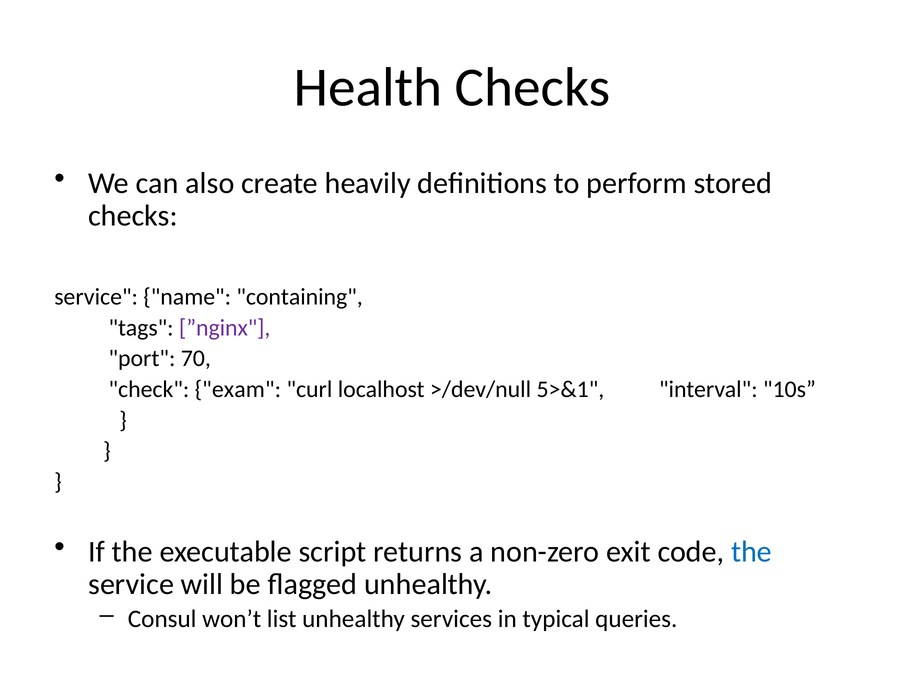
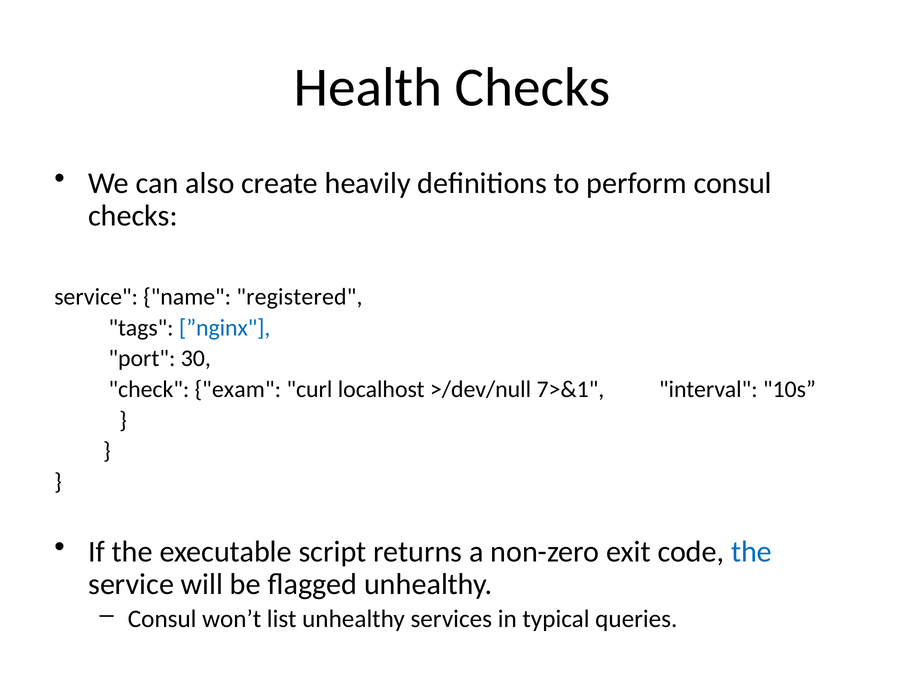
perform stored: stored -> consul
containing: containing -> registered
”nginx colour: purple -> blue
70: 70 -> 30
5>&1: 5>&1 -> 7>&1
